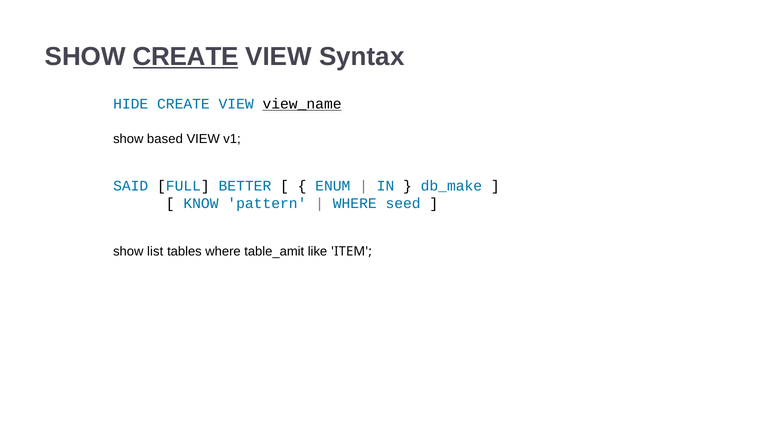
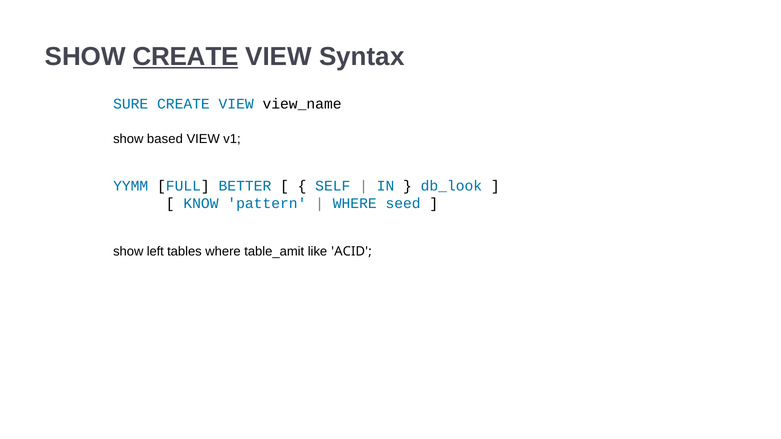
HIDE: HIDE -> SURE
view_name underline: present -> none
SAID: SAID -> YYMM
ENUM: ENUM -> SELF
db_make: db_make -> db_look
list: list -> left
ITEM: ITEM -> ACID
